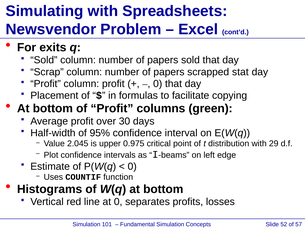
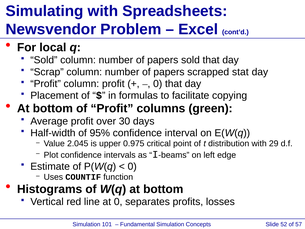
exits: exits -> local
